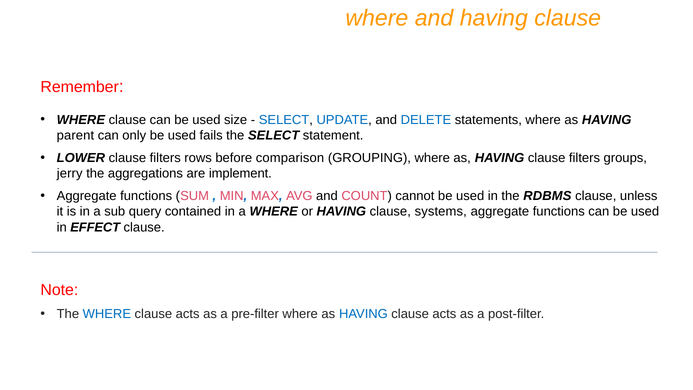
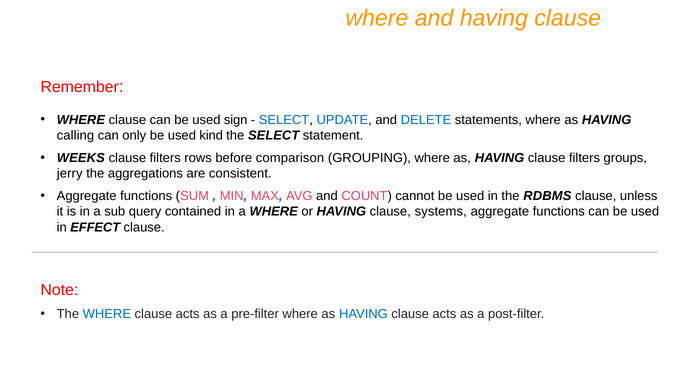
size: size -> sign
parent: parent -> calling
fails: fails -> kind
LOWER: LOWER -> WEEKS
implement: implement -> consistent
